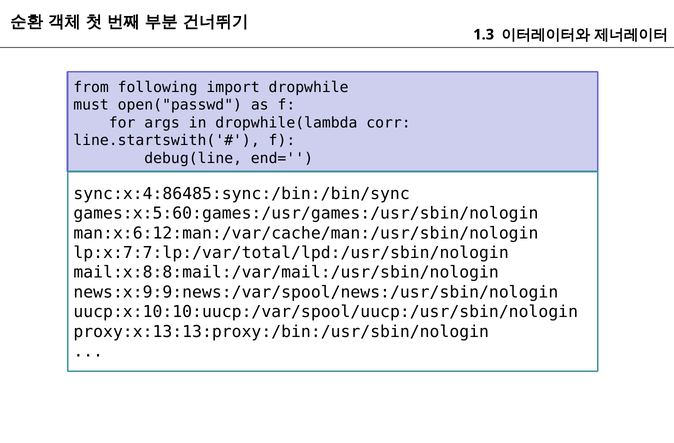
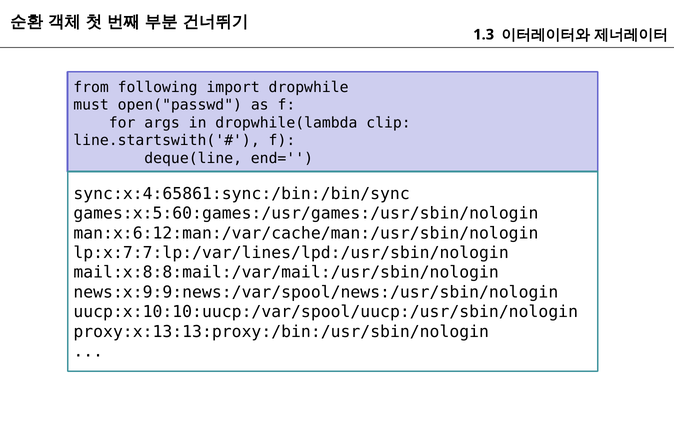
corr: corr -> clip
debug(line: debug(line -> deque(line
sync:x:4:86485:sync:/bin:/bin/sync: sync:x:4:86485:sync:/bin:/bin/sync -> sync:x:4:65861:sync:/bin:/bin/sync
lp:x:7:7:lp:/var/total/lpd:/usr/sbin/nologin: lp:x:7:7:lp:/var/total/lpd:/usr/sbin/nologin -> lp:x:7:7:lp:/var/lines/lpd:/usr/sbin/nologin
